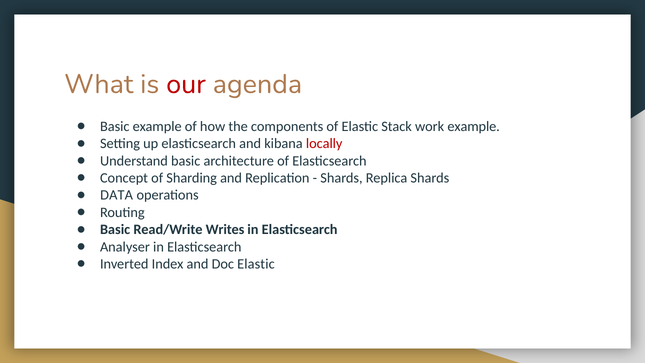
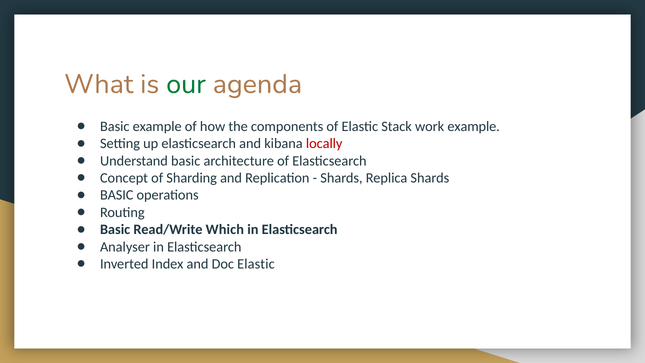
our colour: red -> green
DATA at (117, 195): DATA -> BASIC
Writes: Writes -> Which
